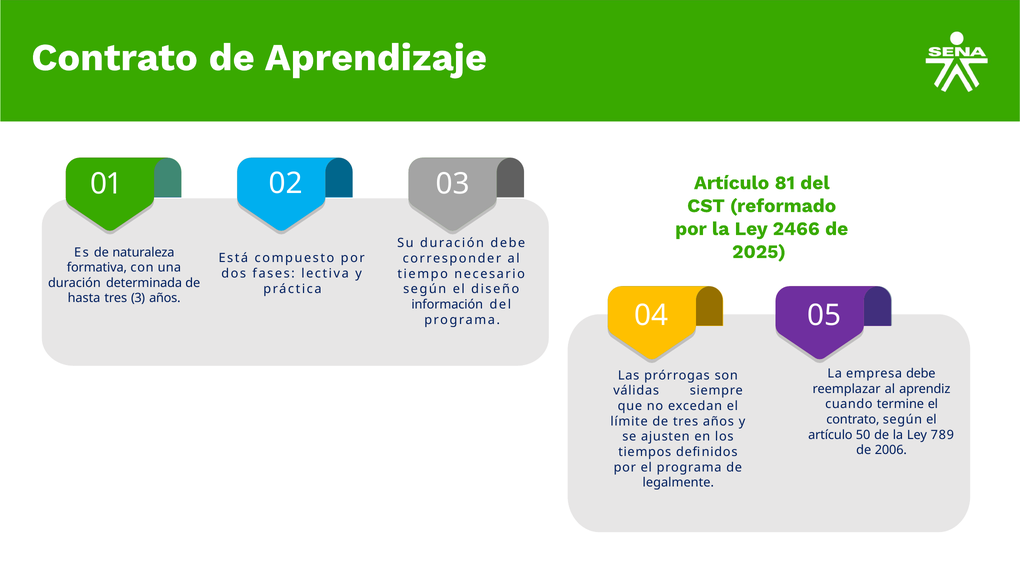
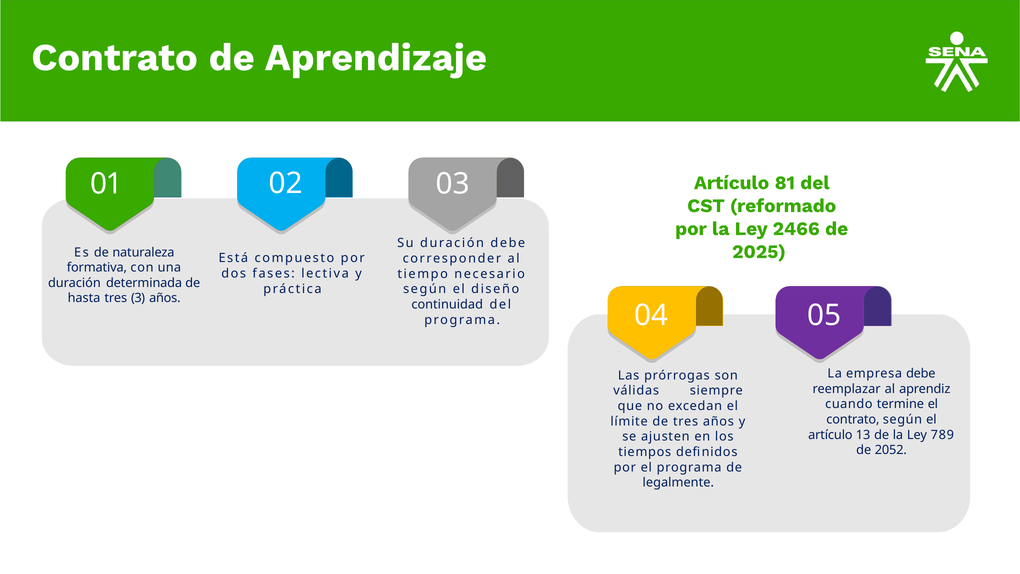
información: información -> continuidad
50: 50 -> 13
2006: 2006 -> 2052
